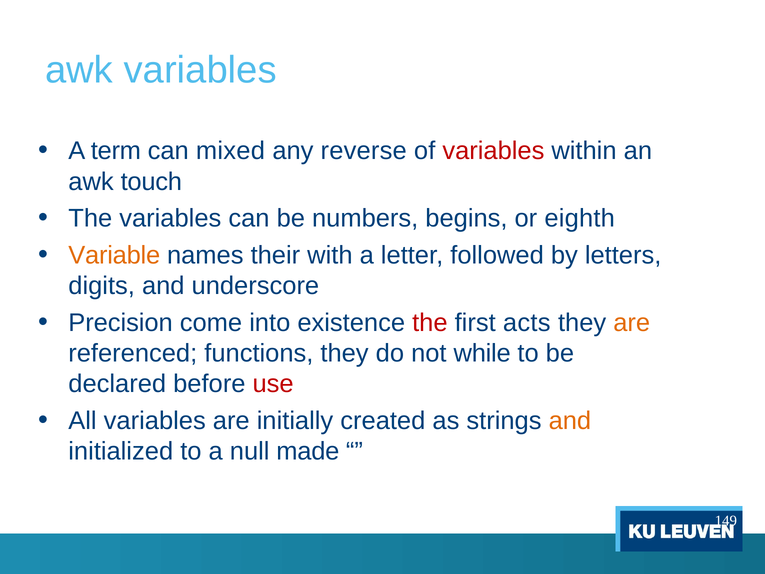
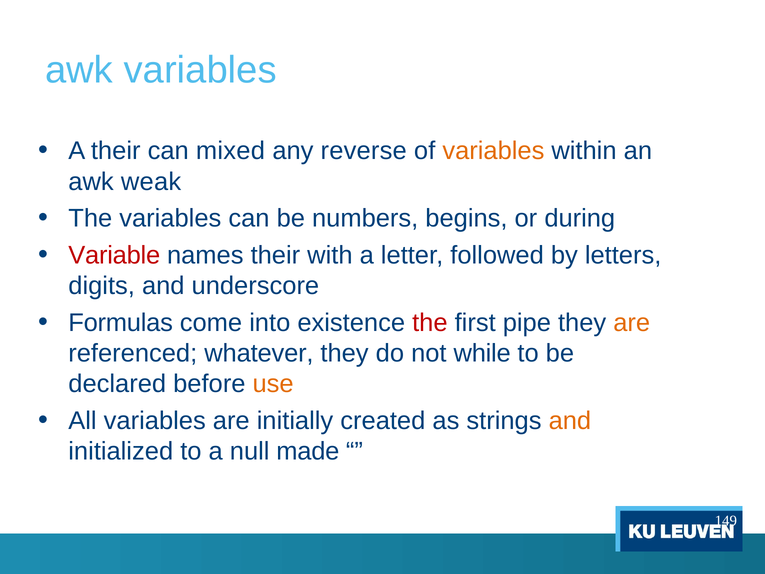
A term: term -> their
variables at (493, 151) colour: red -> orange
touch: touch -> weak
eighth: eighth -> during
Variable colour: orange -> red
Precision: Precision -> Formulas
acts: acts -> pipe
functions: functions -> whatever
use colour: red -> orange
